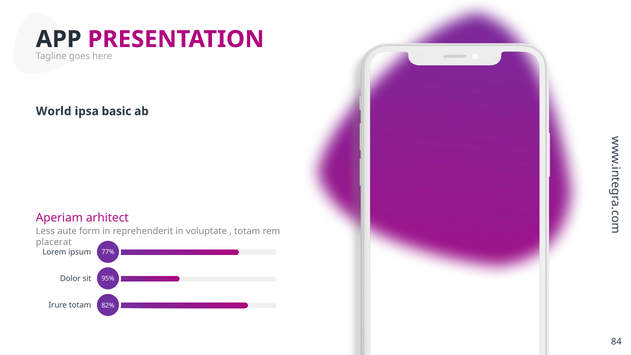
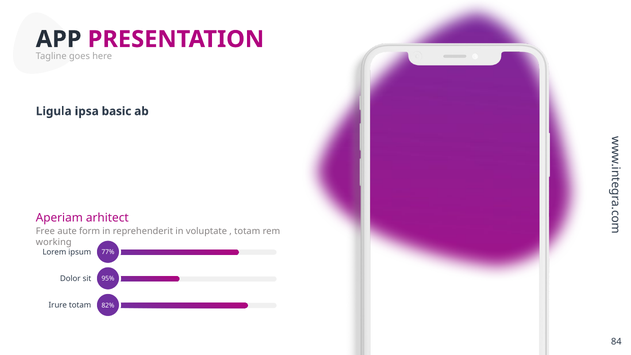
World: World -> Ligula
Less: Less -> Free
placerat: placerat -> working
